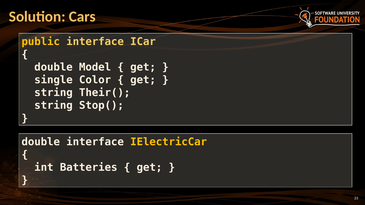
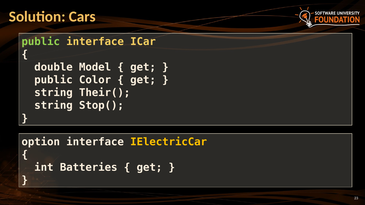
public at (41, 42) colour: yellow -> light green
single at (54, 80): single -> public
double at (41, 142): double -> option
